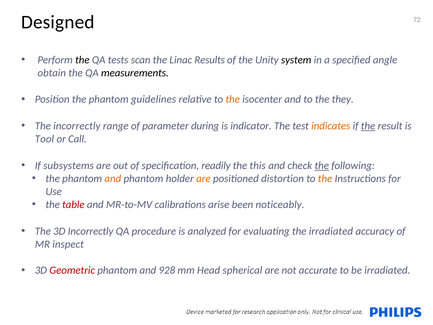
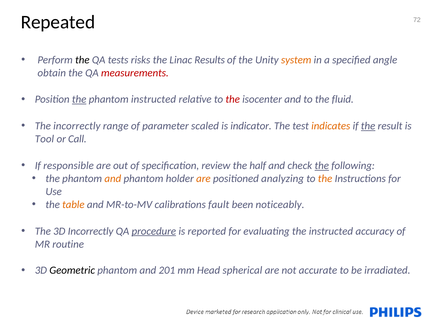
Designed: Designed -> Repeated
scan: scan -> risks
system colour: black -> orange
measurements colour: black -> red
the at (79, 99) underline: none -> present
phantom guidelines: guidelines -> instructed
the at (233, 99) colour: orange -> red
they: they -> fluid
during: during -> scaled
subsystems: subsystems -> responsible
readily: readily -> review
this: this -> half
distortion: distortion -> analyzing
table colour: red -> orange
arise: arise -> fault
procedure underline: none -> present
analyzed: analyzed -> reported
the irradiated: irradiated -> instructed
inspect: inspect -> routine
Geometric colour: red -> black
928: 928 -> 201
